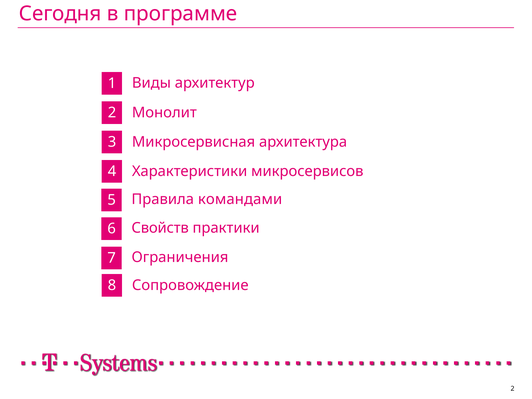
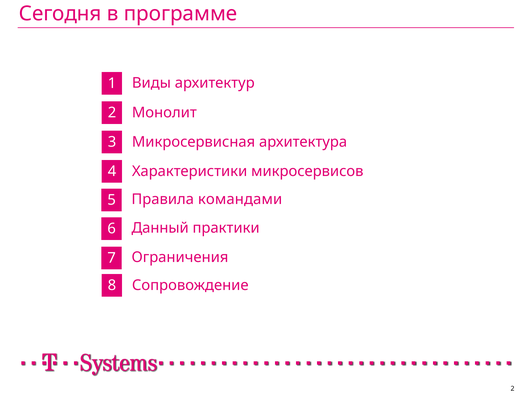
Свойств: Свойств -> Данный
